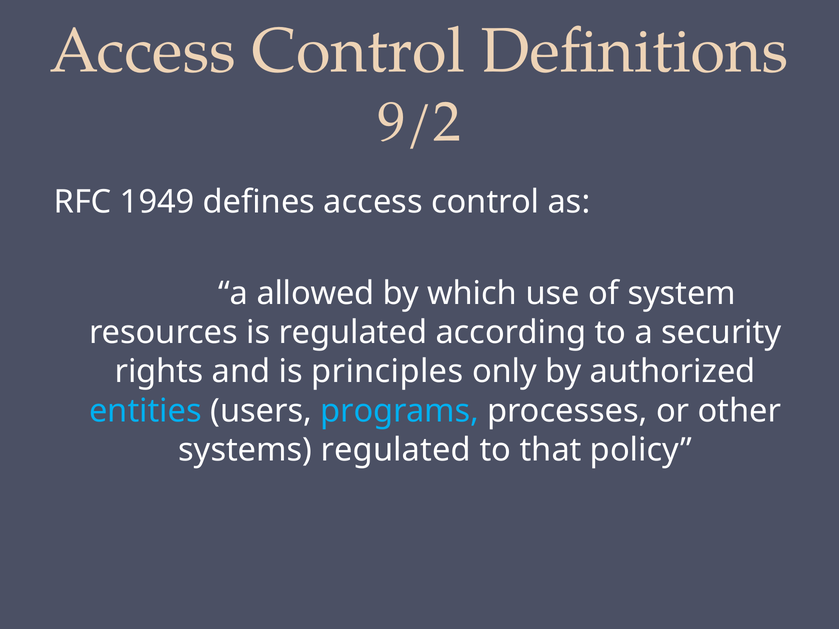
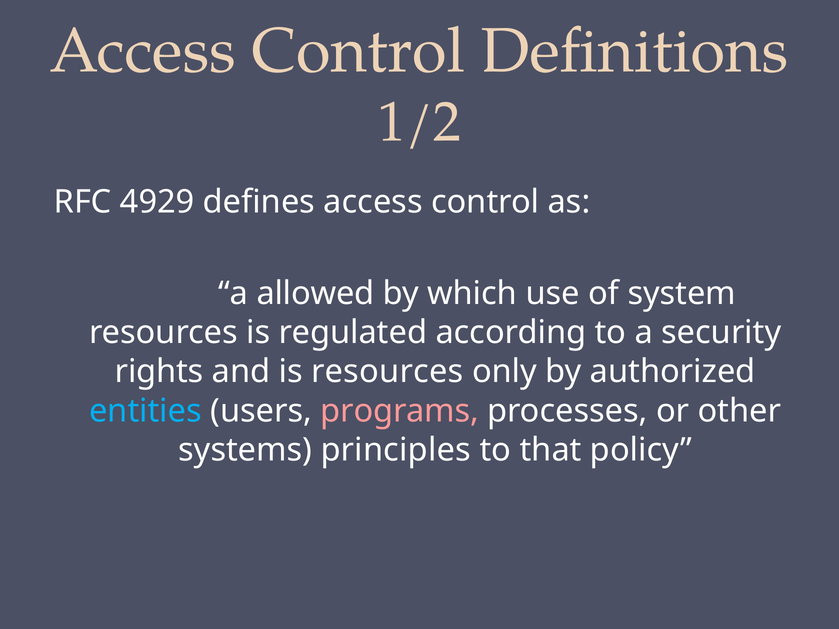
9/2: 9/2 -> 1/2
1949: 1949 -> 4929
is principles: principles -> resources
programs colour: light blue -> pink
systems regulated: regulated -> principles
